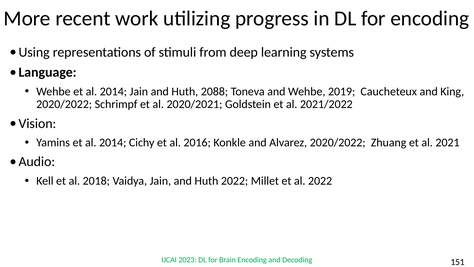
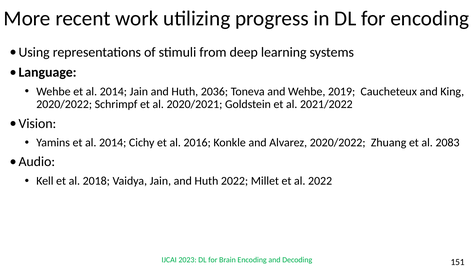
2088: 2088 -> 2036
2021: 2021 -> 2083
